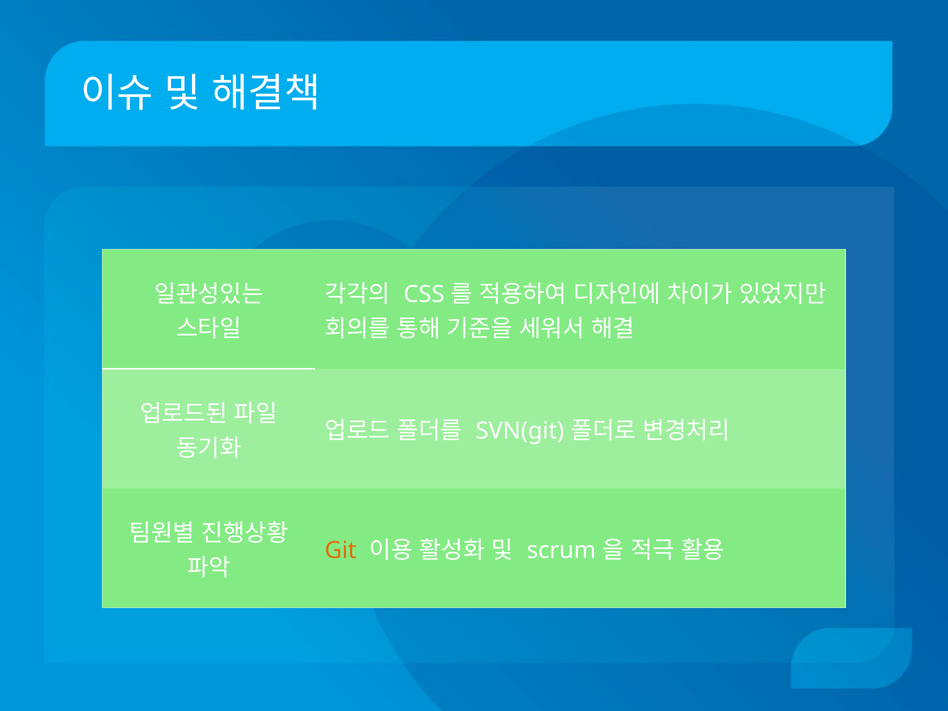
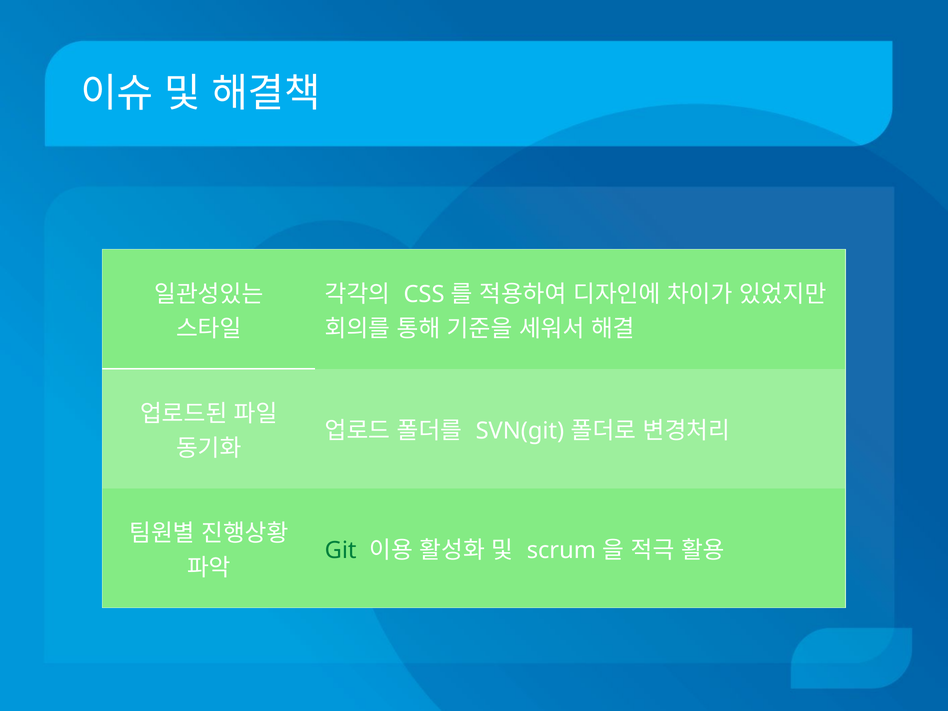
Git colour: orange -> green
